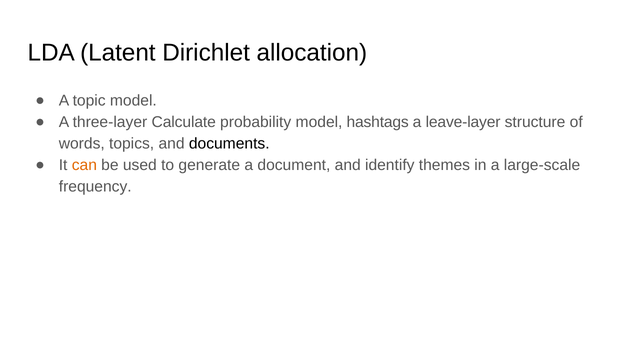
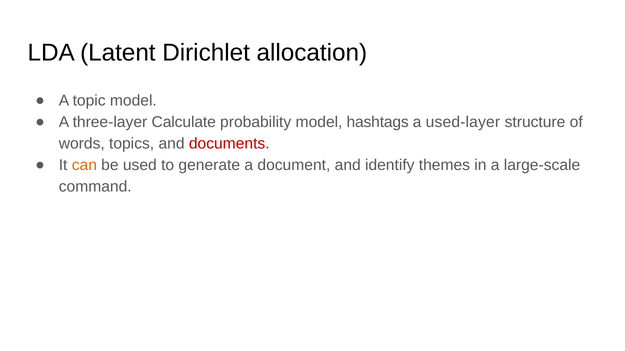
leave-layer: leave-layer -> used-layer
documents colour: black -> red
frequency: frequency -> command
